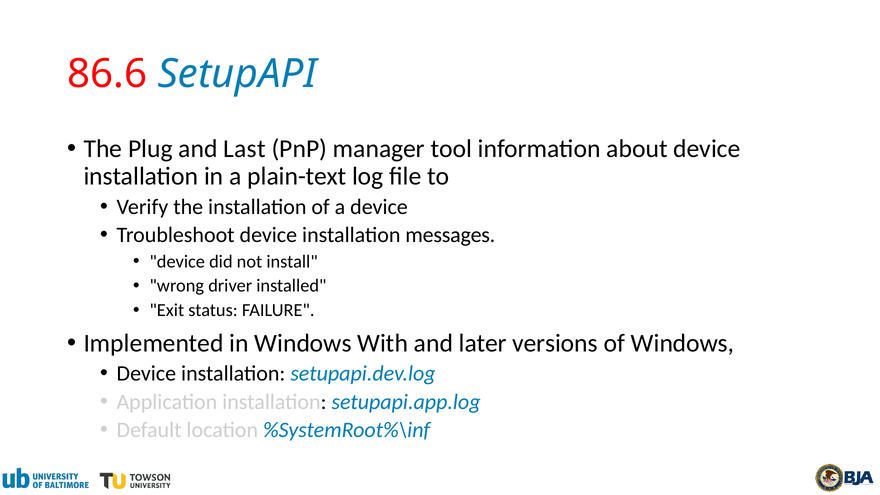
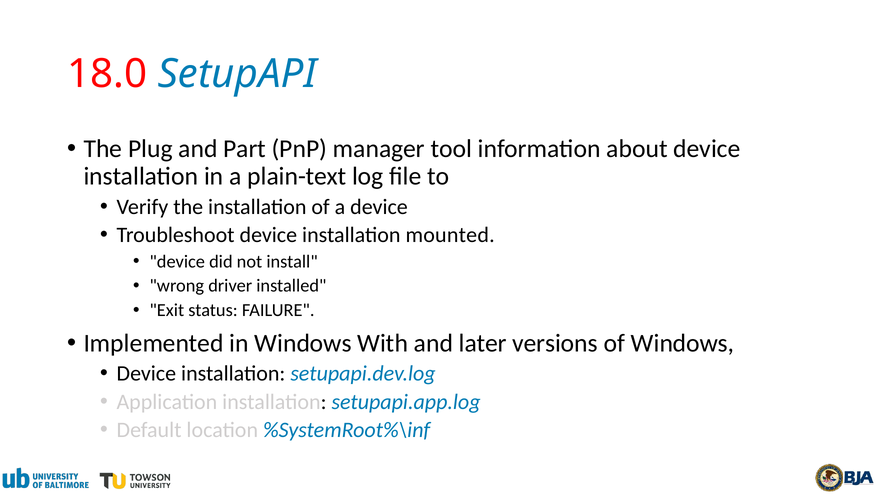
86.6: 86.6 -> 18.0
Last: Last -> Part
messages: messages -> mounted
